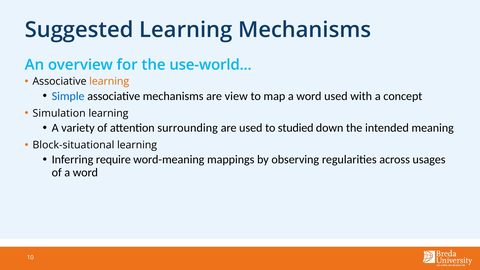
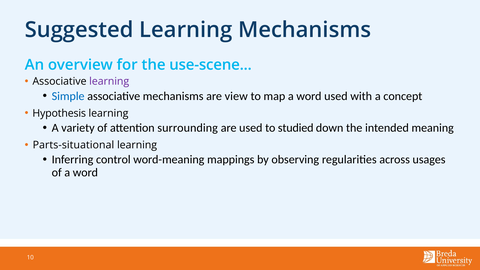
use-world: use-world -> use-scene
learning at (109, 81) colour: orange -> purple
Simulation: Simulation -> Hypothesis
Block-situational: Block-situational -> Parts-situational
require: require -> control
